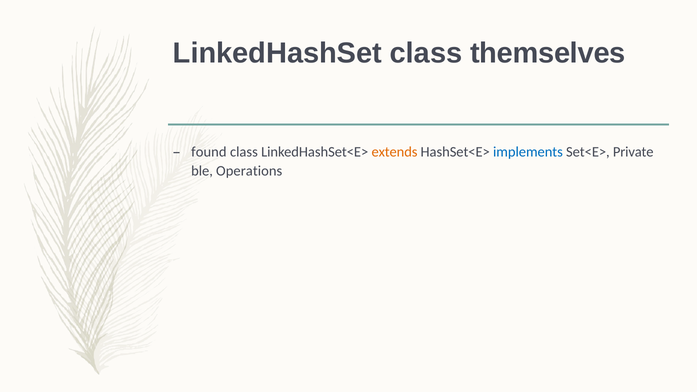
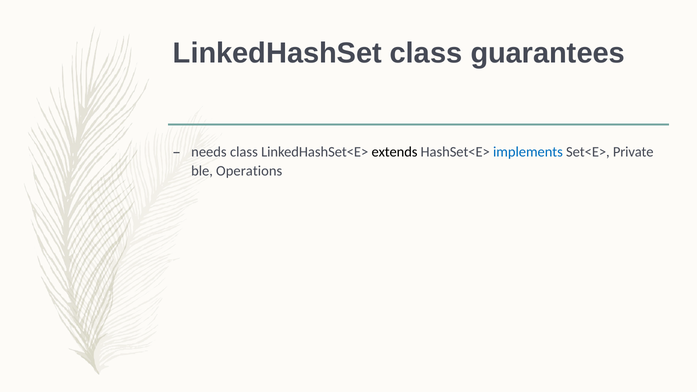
themselves: themselves -> guarantees
found: found -> needs
extends colour: orange -> black
